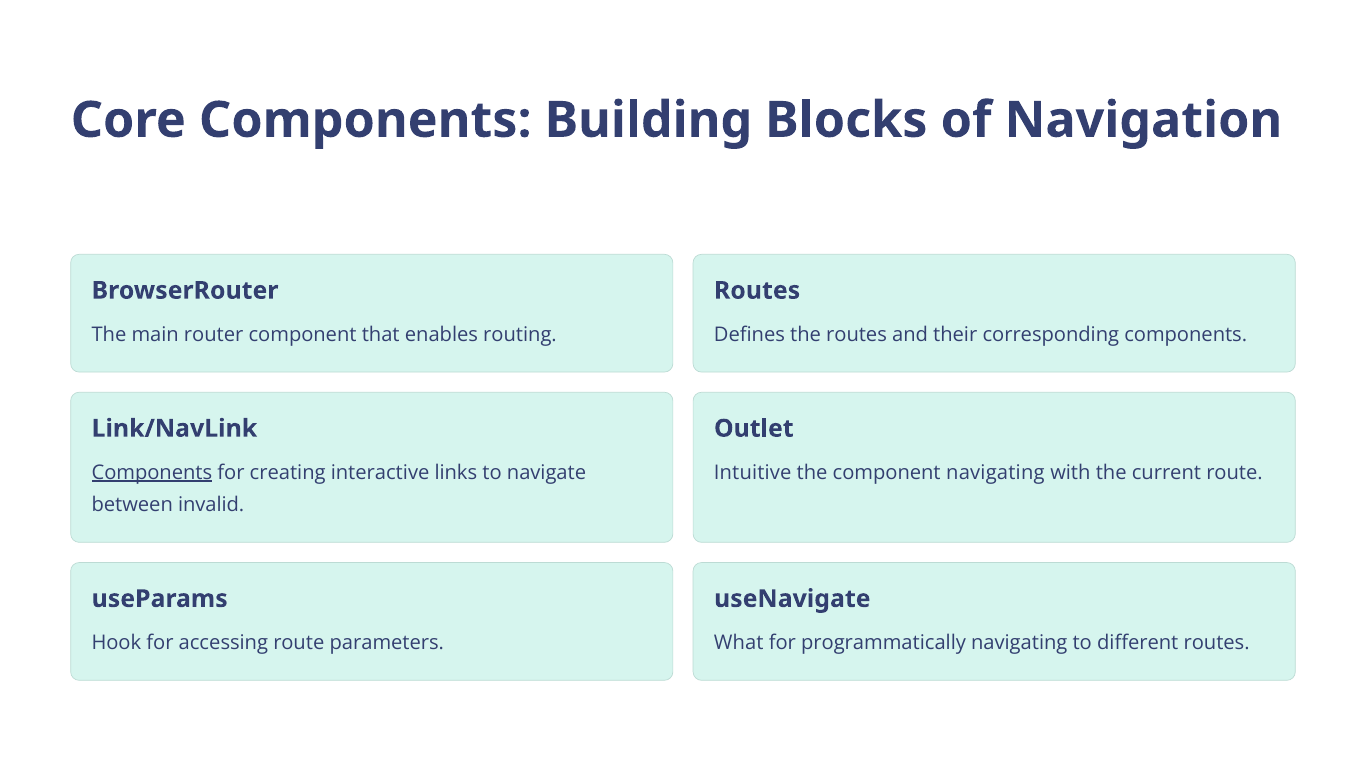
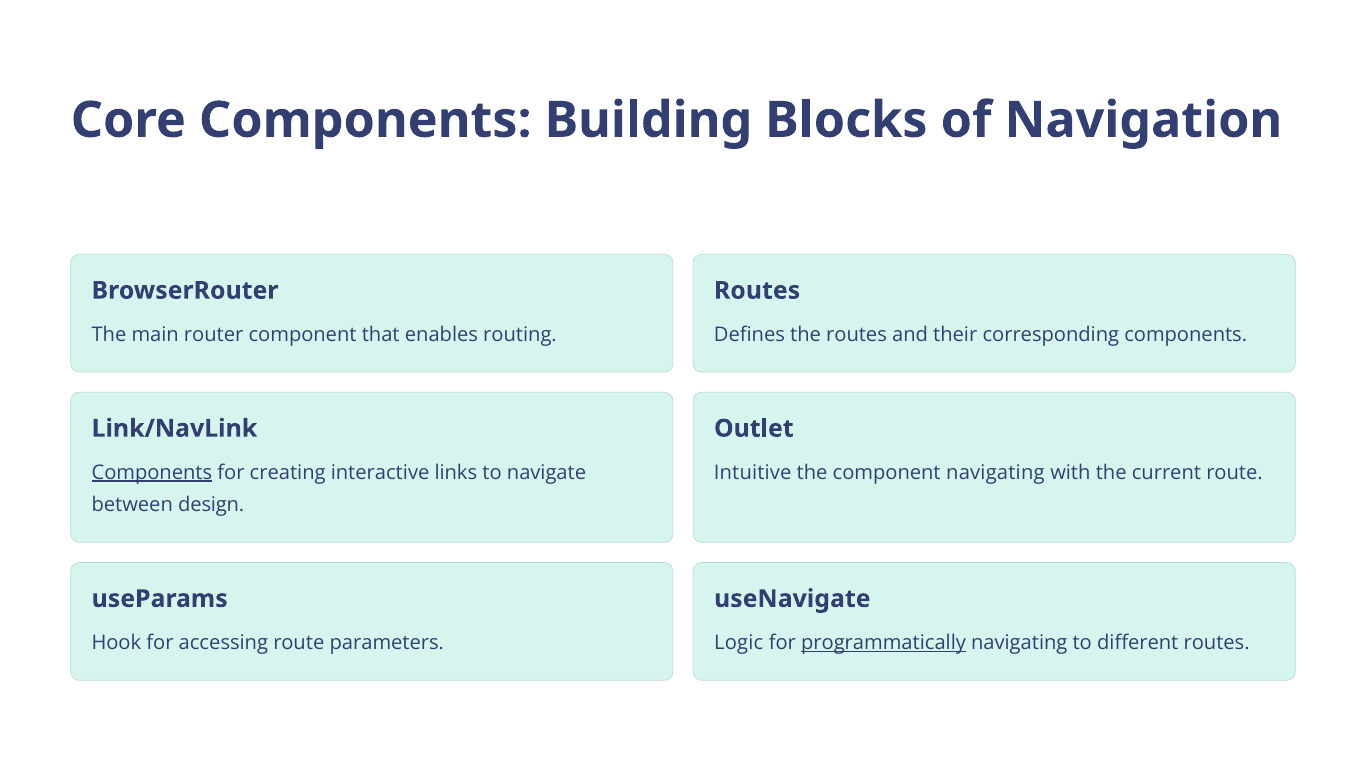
invalid: invalid -> design
What: What -> Logic
programmatically underline: none -> present
